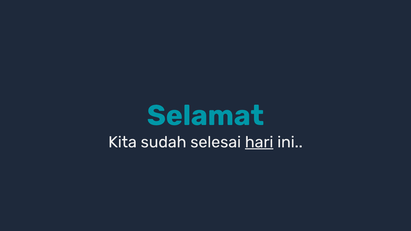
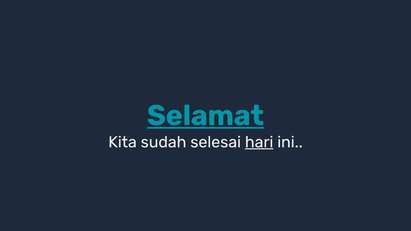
Selamat underline: none -> present
